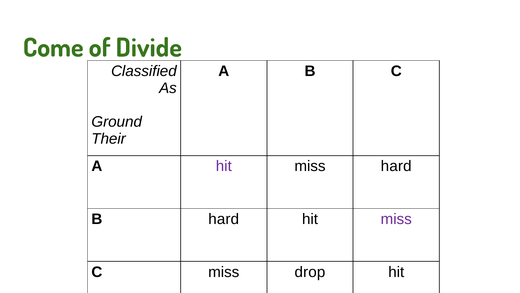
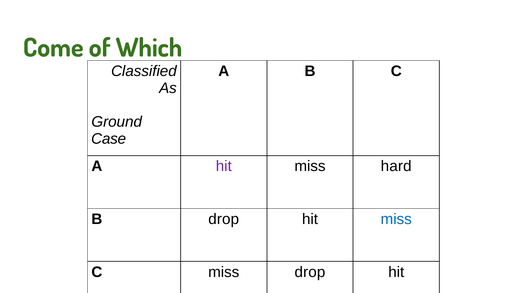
Divide: Divide -> Which
Their: Their -> Case
B hard: hard -> drop
miss at (396, 219) colour: purple -> blue
